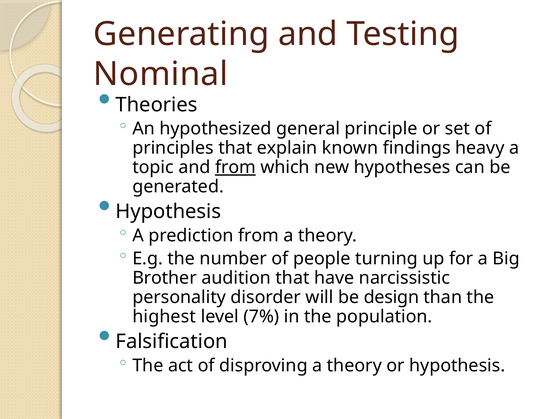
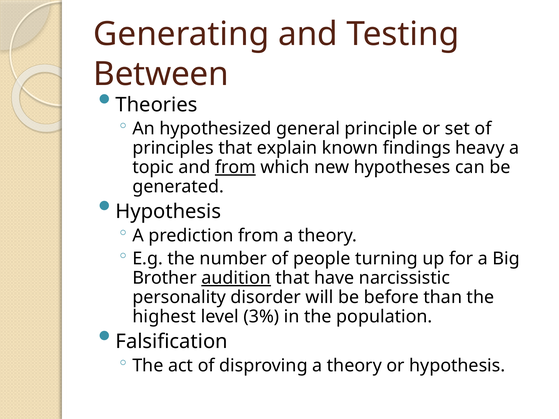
Nominal: Nominal -> Between
audition underline: none -> present
design: design -> before
7%: 7% -> 3%
